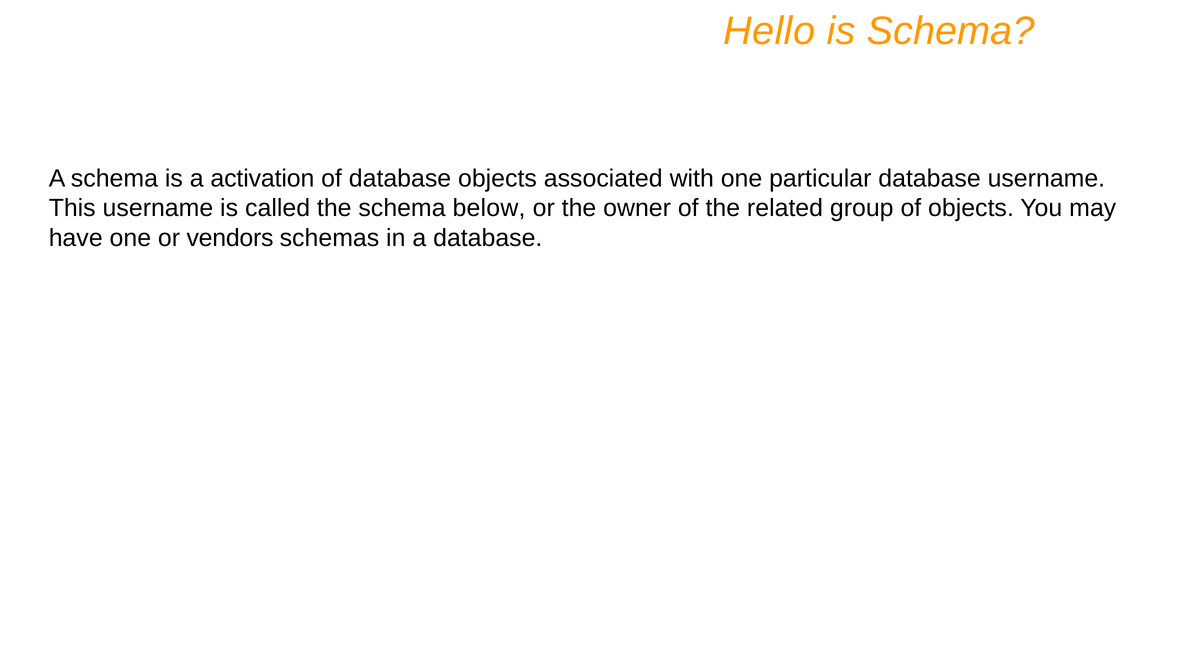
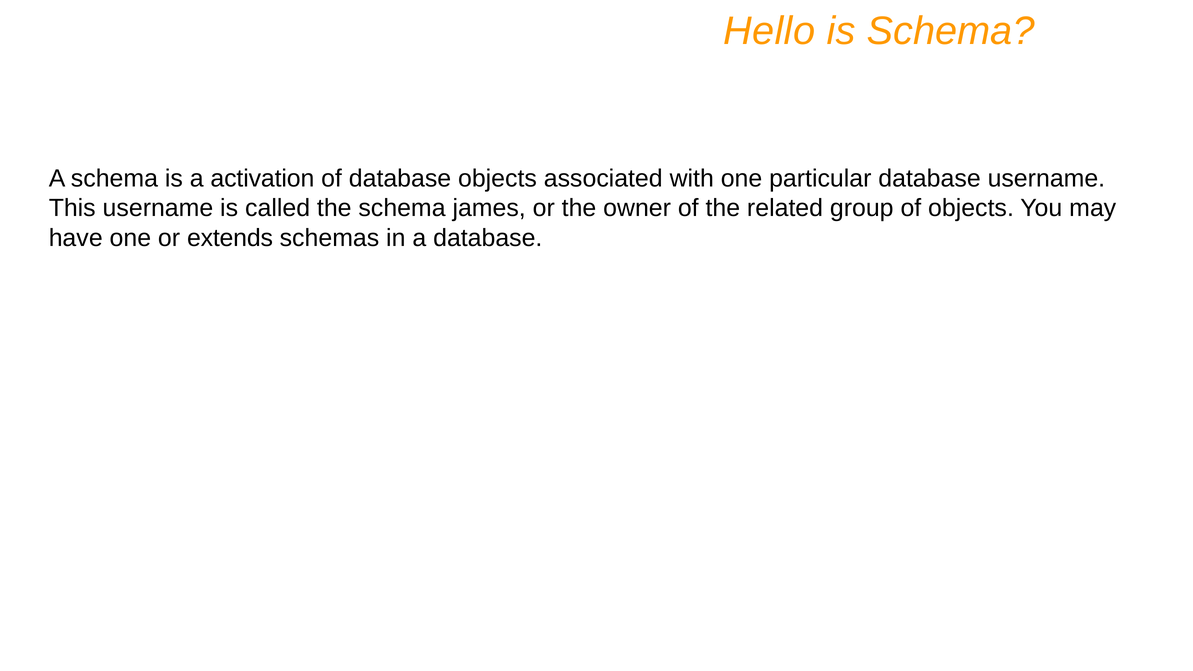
below: below -> james
vendors: vendors -> extends
